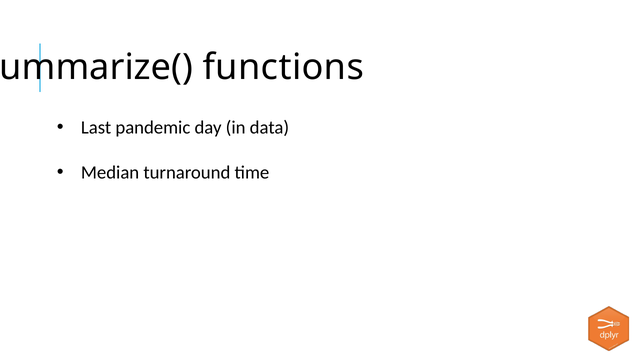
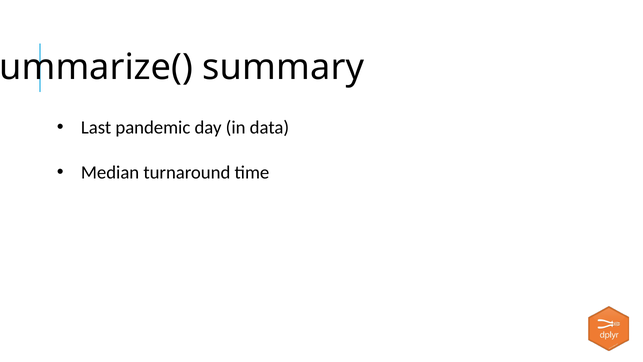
functions: functions -> summary
